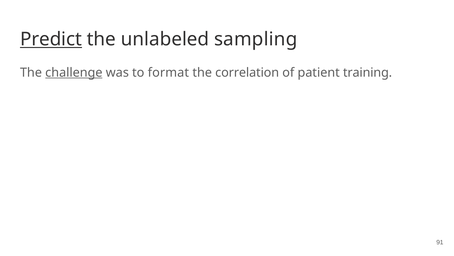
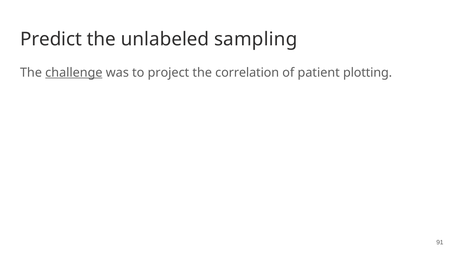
Predict underline: present -> none
format: format -> project
training: training -> plotting
